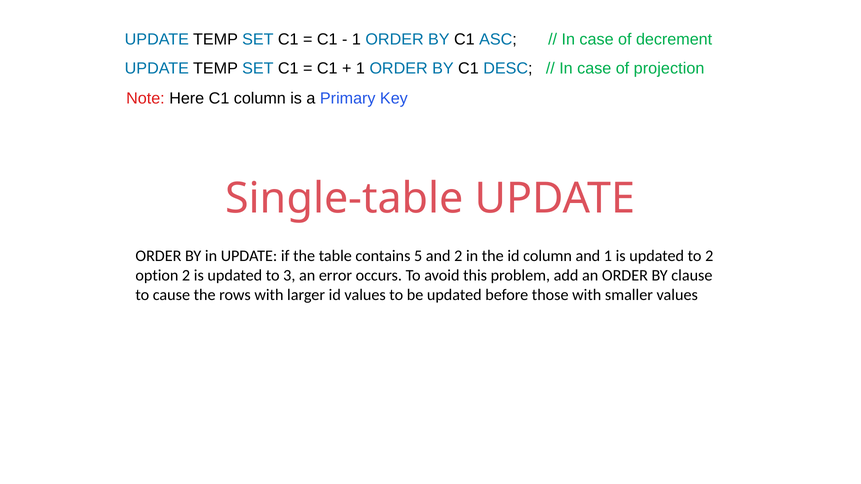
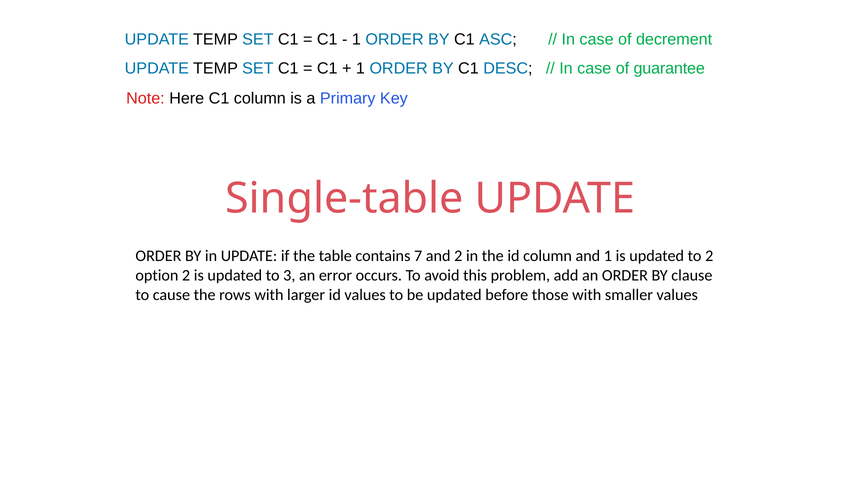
projection: projection -> guarantee
5: 5 -> 7
